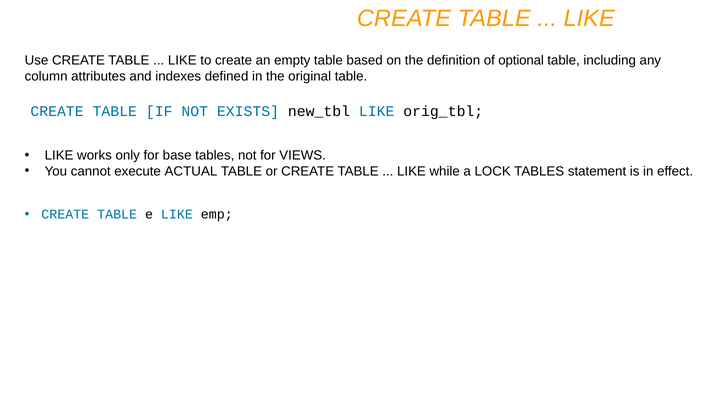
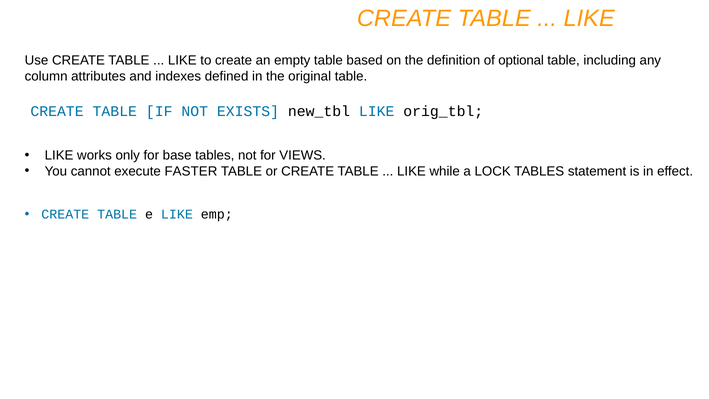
ACTUAL: ACTUAL -> FASTER
